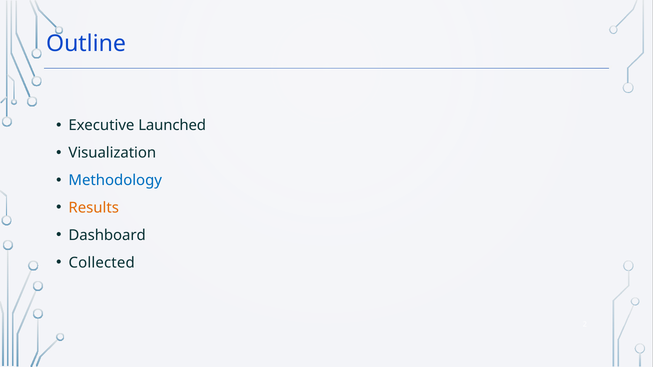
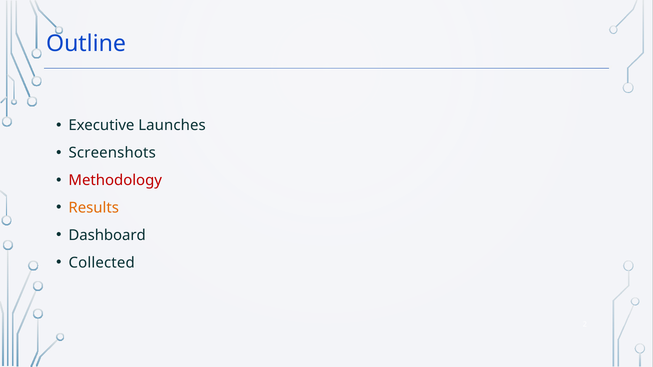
Launched: Launched -> Launches
Visualization: Visualization -> Screenshots
Methodology colour: blue -> red
